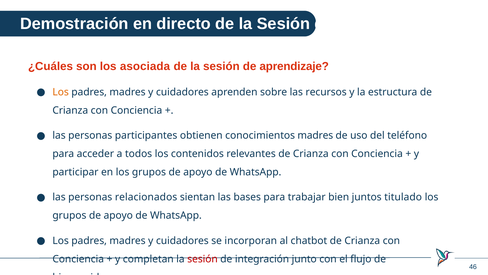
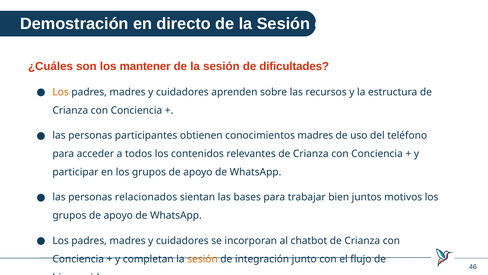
asociada: asociada -> mantener
aprendizaje: aprendizaje -> dificultades
titulado: titulado -> motivos
sesión at (203, 259) colour: red -> orange
